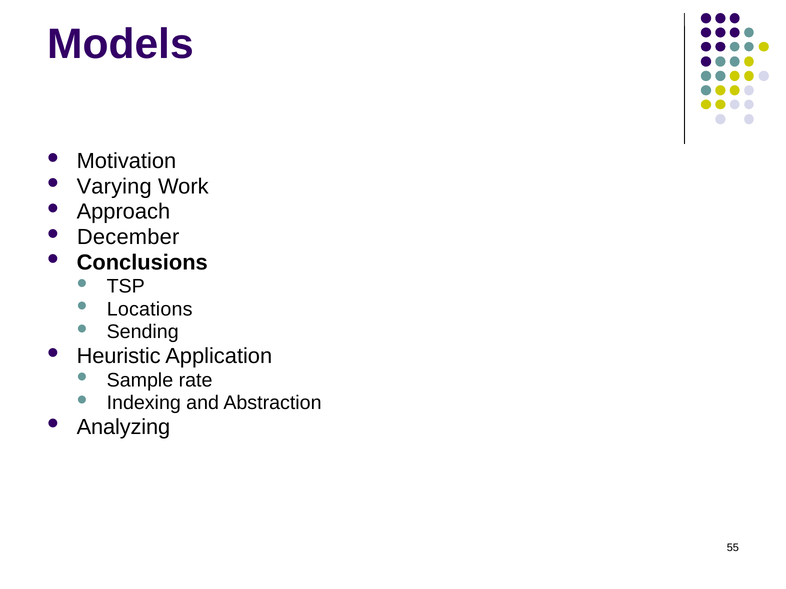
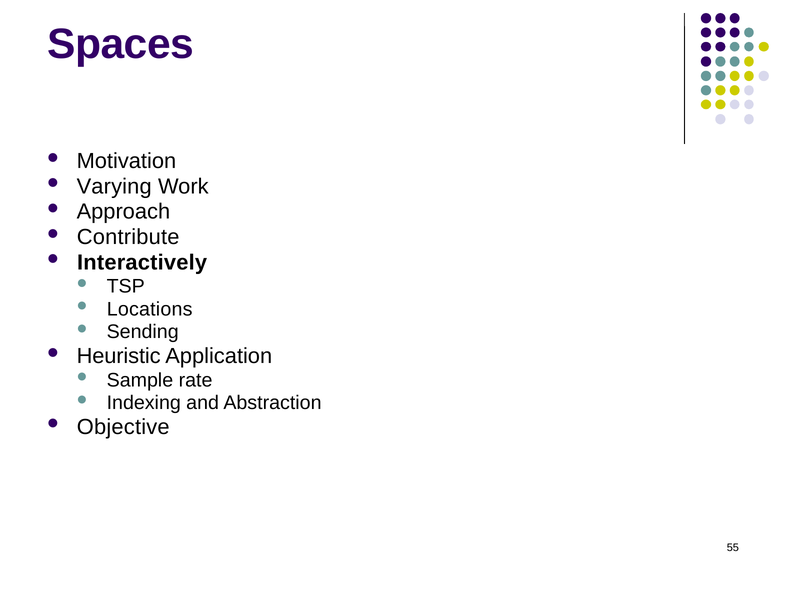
Models: Models -> Spaces
December: December -> Contribute
Conclusions: Conclusions -> Interactively
Analyzing: Analyzing -> Objective
